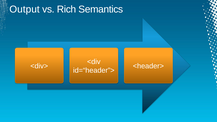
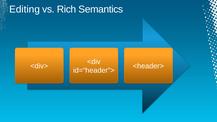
Output: Output -> Editing
